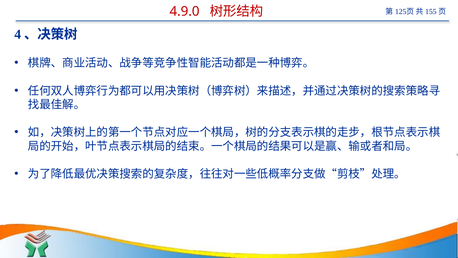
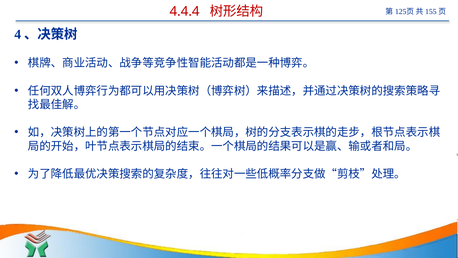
4.9.0: 4.9.0 -> 4.4.4
